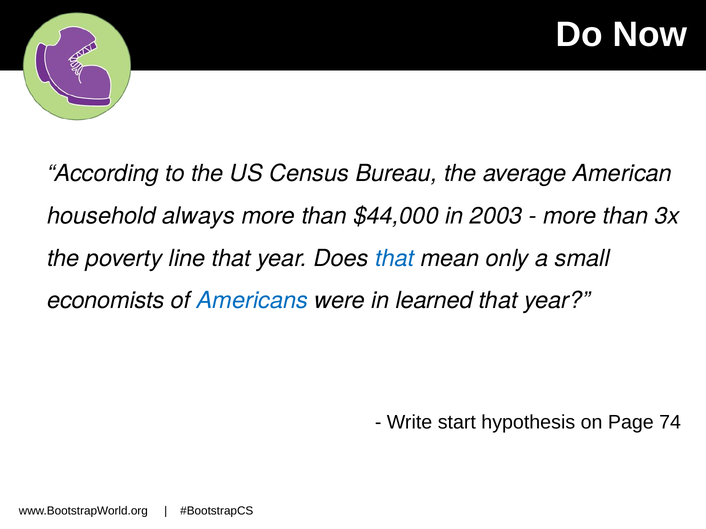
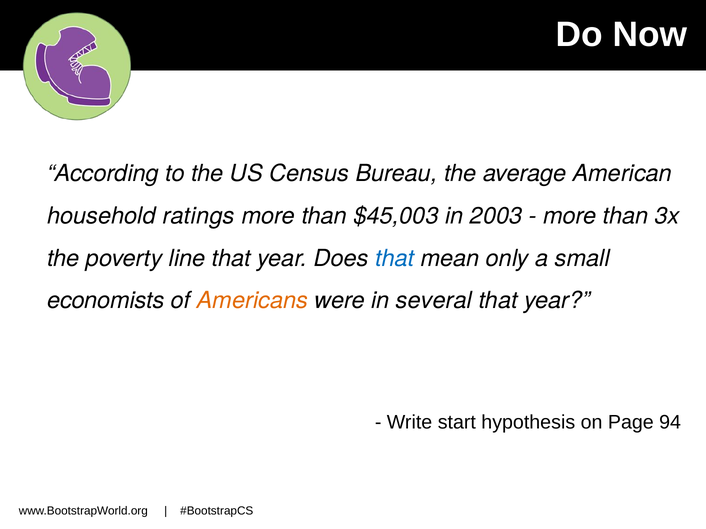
always: always -> ratings
$44,000: $44,000 -> $45,003
Americans colour: blue -> orange
learned: learned -> several
74: 74 -> 94
